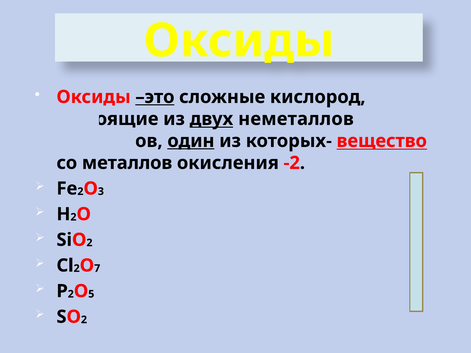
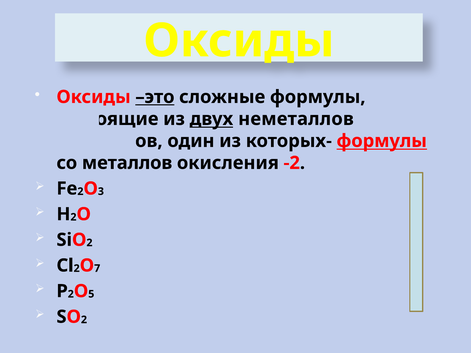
сложные кислород: кислород -> формулы
один underline: present -> none
которых- вещество: вещество -> формулы
